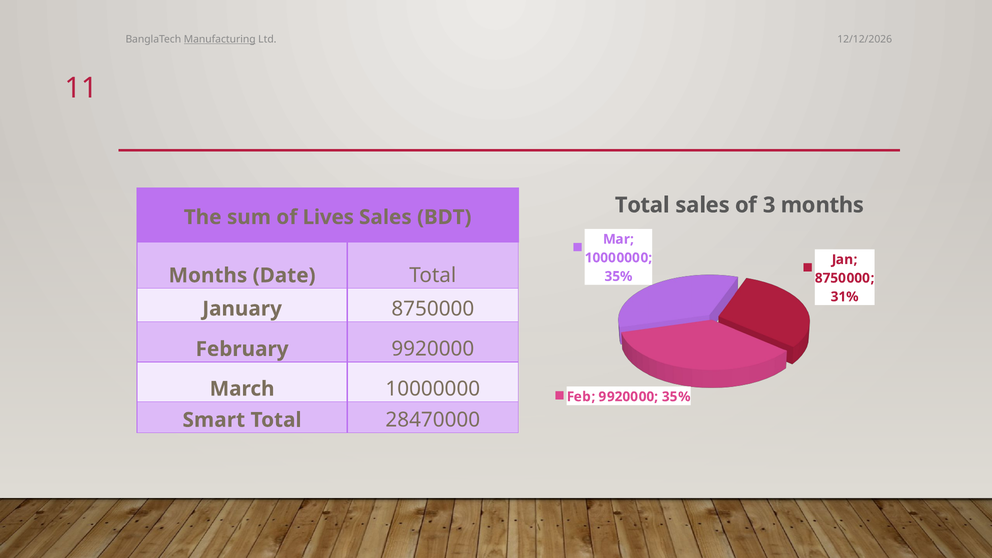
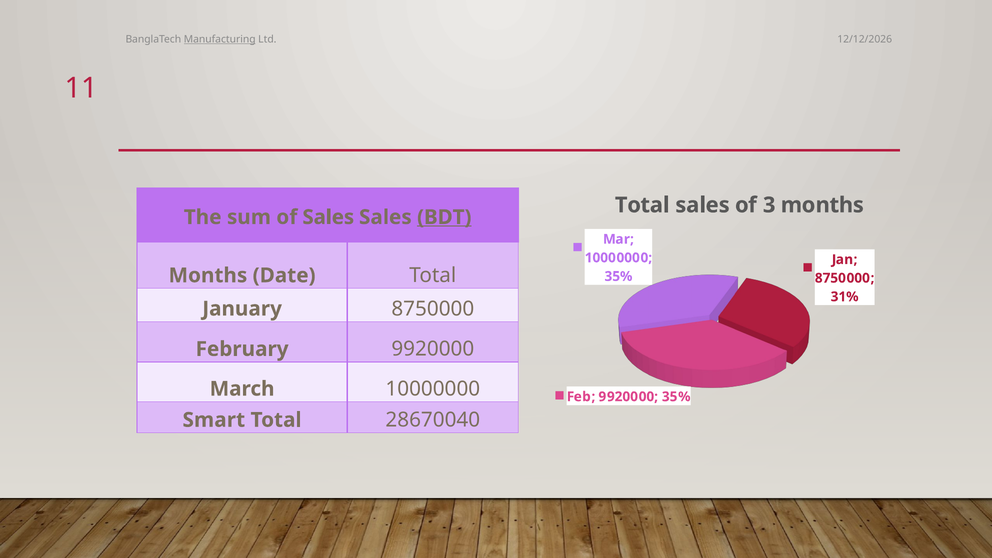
of Lives: Lives -> Sales
BDT underline: none -> present
28470000: 28470000 -> 28670040
